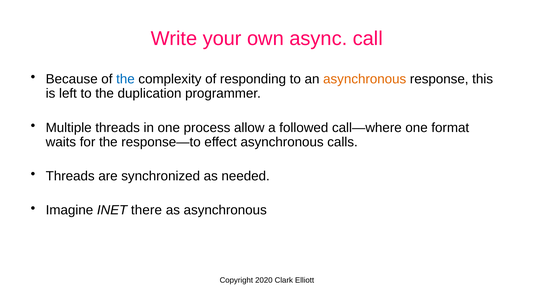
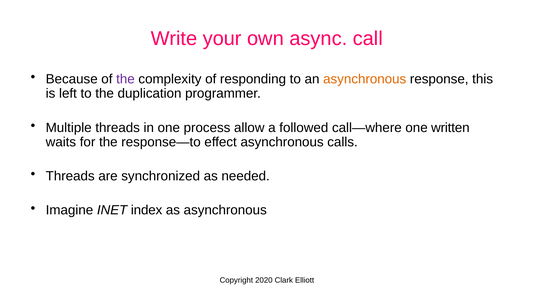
the at (125, 79) colour: blue -> purple
format: format -> written
there: there -> index
